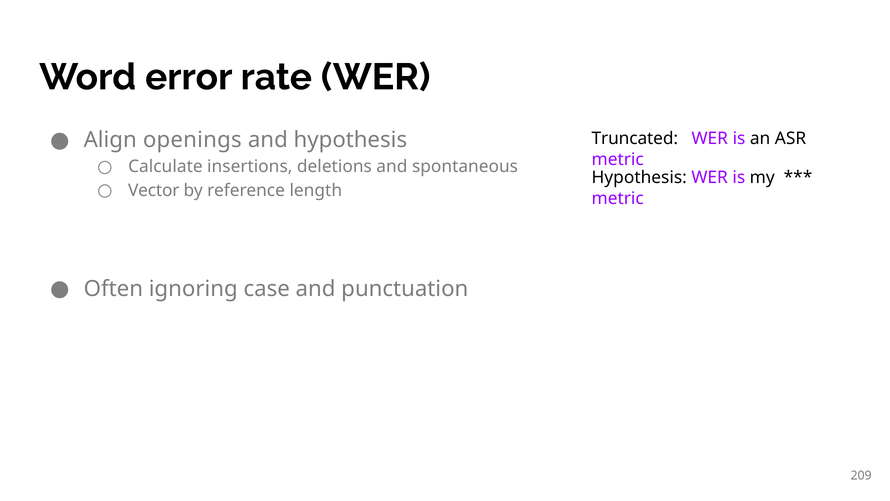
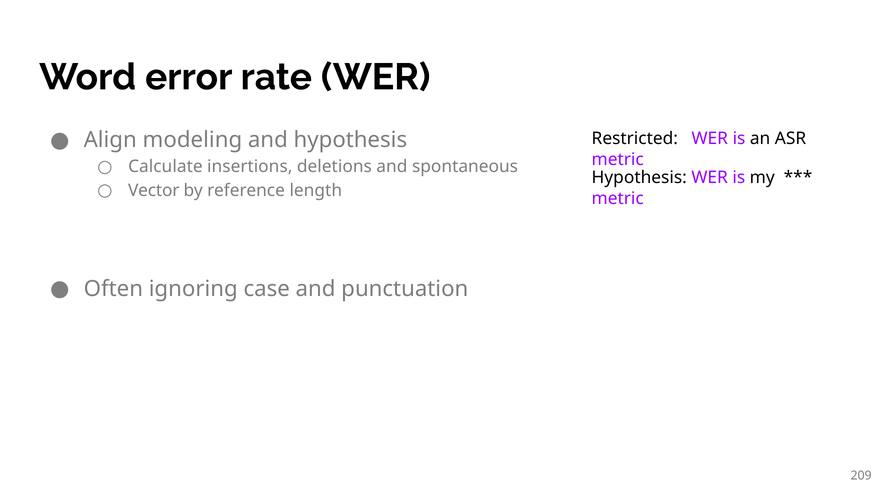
openings: openings -> modeling
Truncated: Truncated -> Restricted
